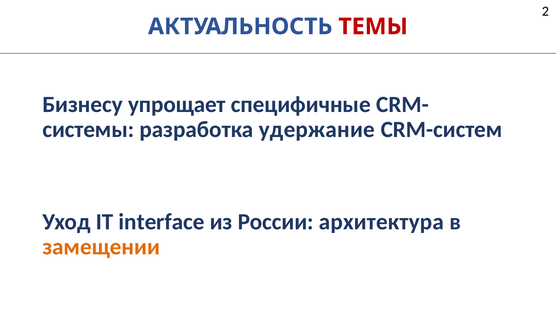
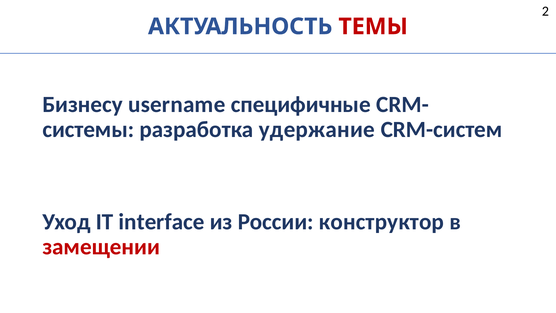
упрощает: упрощает -> username
архитектура: архитектура -> конструктор
замещении colour: orange -> red
